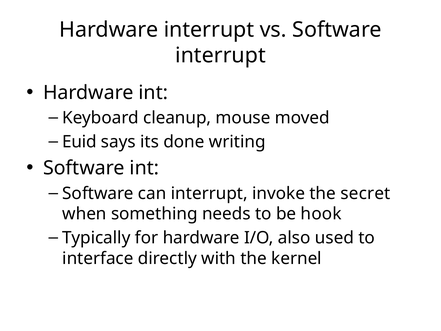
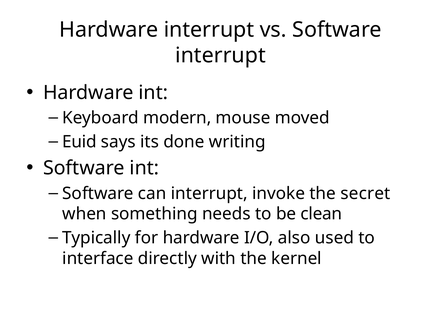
cleanup: cleanup -> modern
hook: hook -> clean
